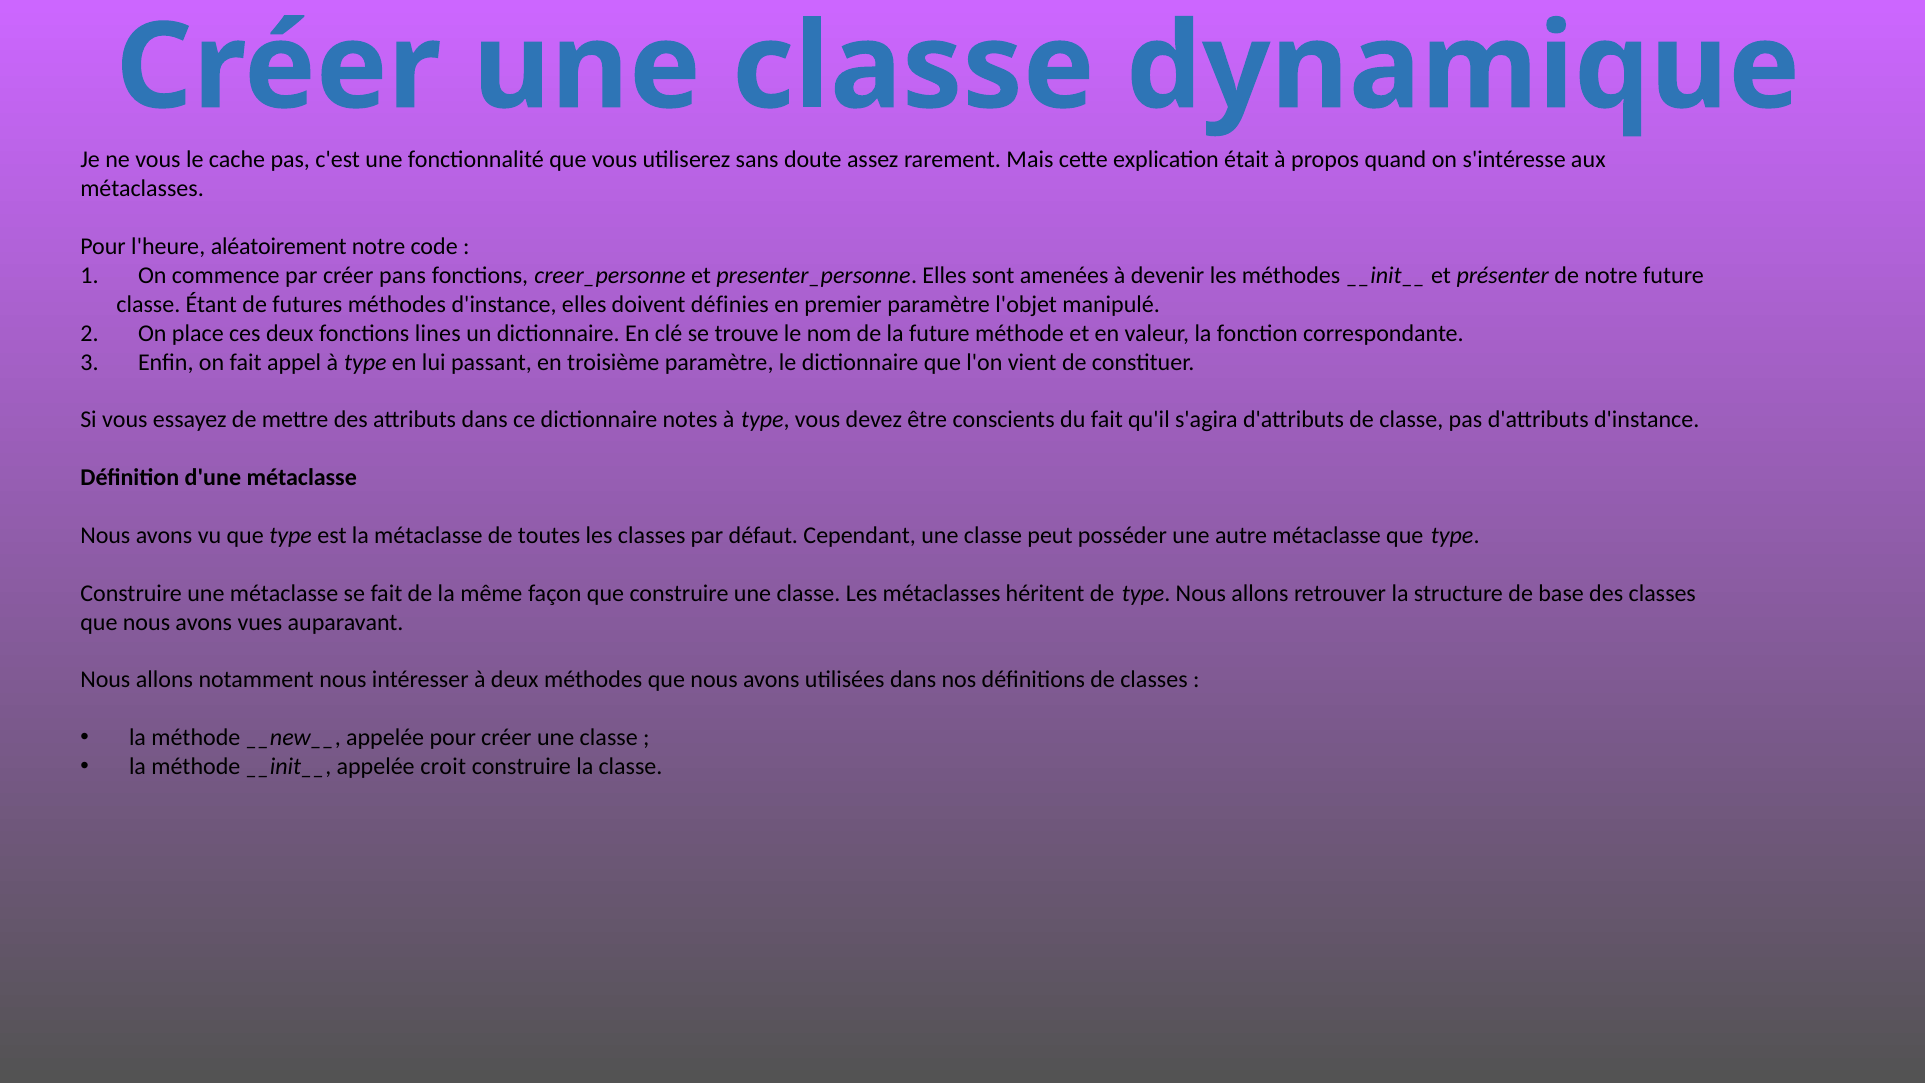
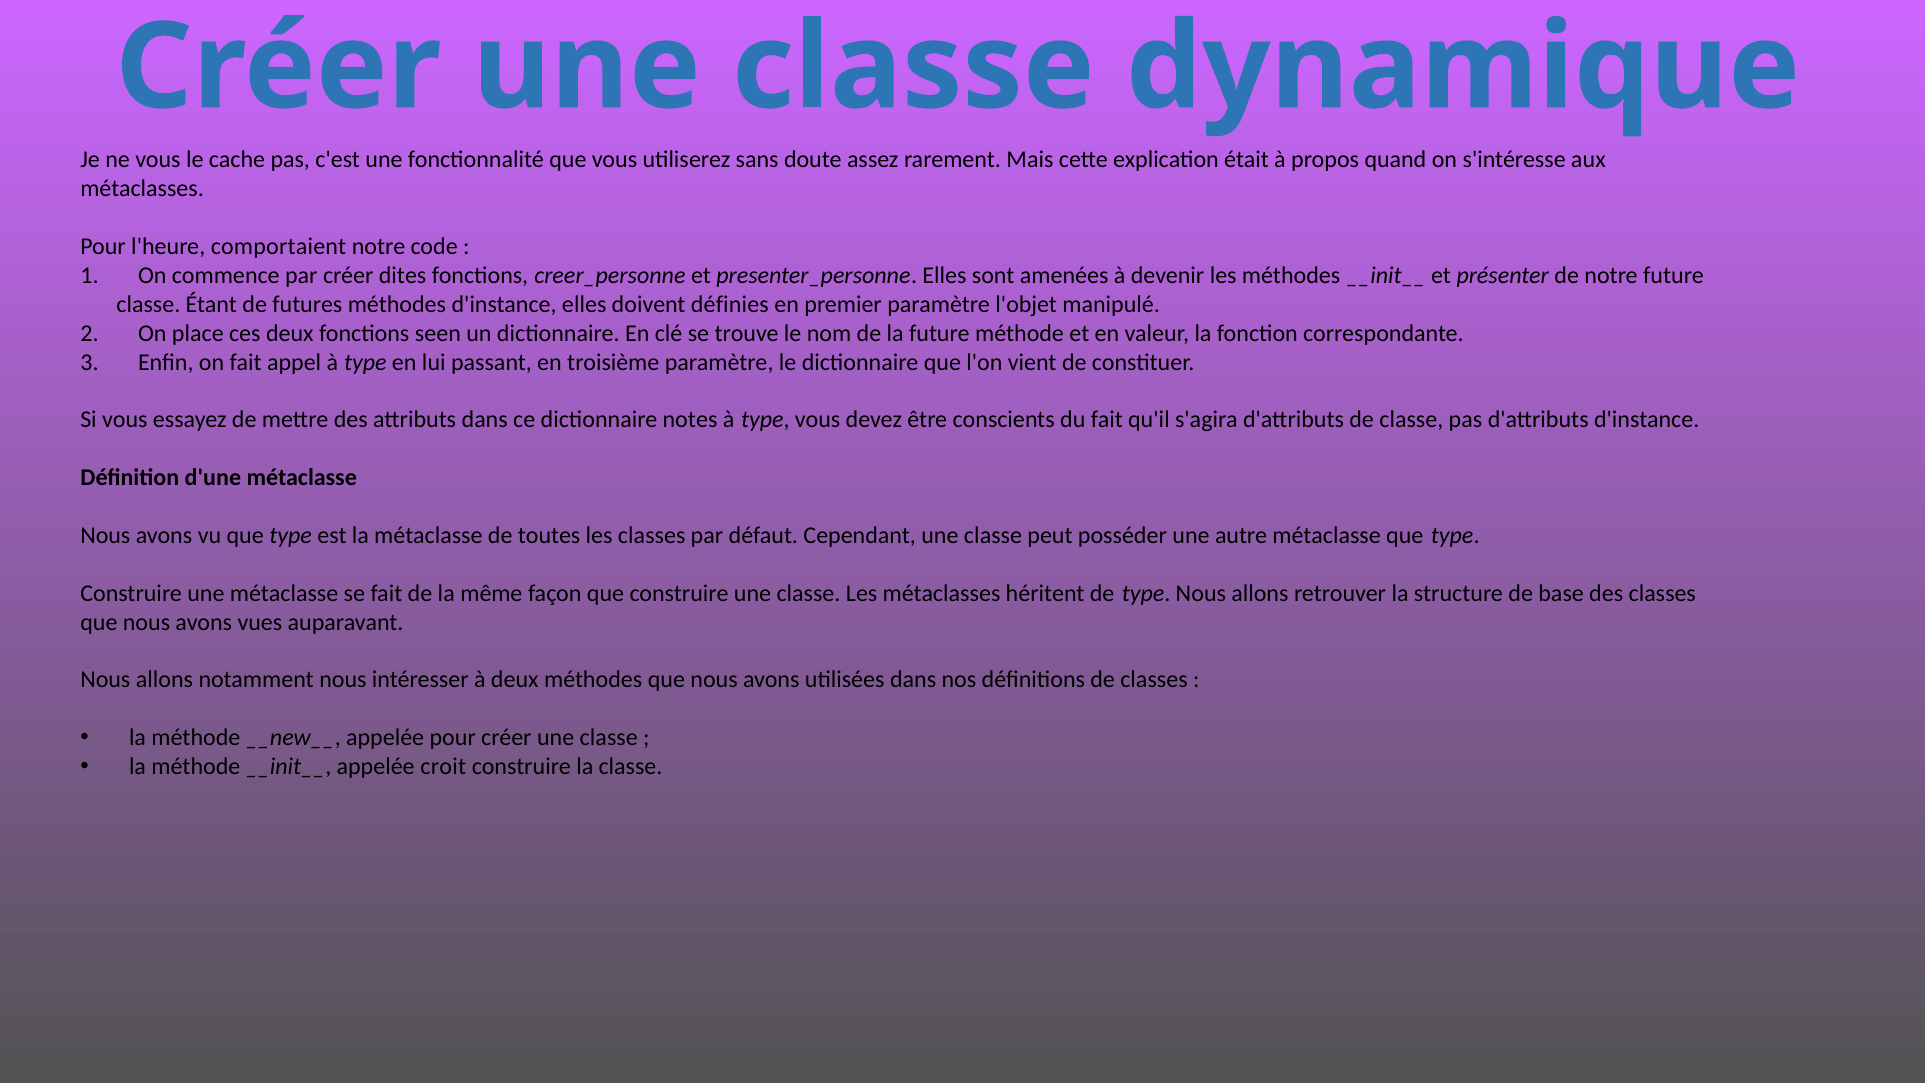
aléatoirement: aléatoirement -> comportaient
pans: pans -> dites
lines: lines -> seen
